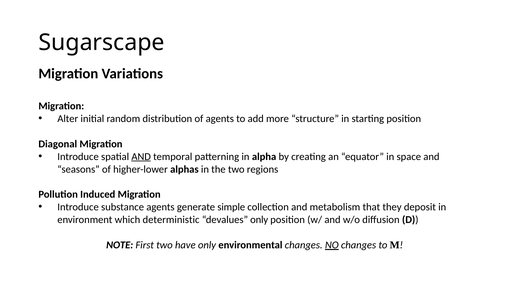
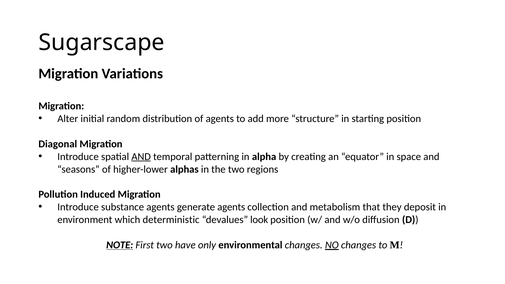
generate simple: simple -> agents
devalues only: only -> look
NOTE underline: none -> present
